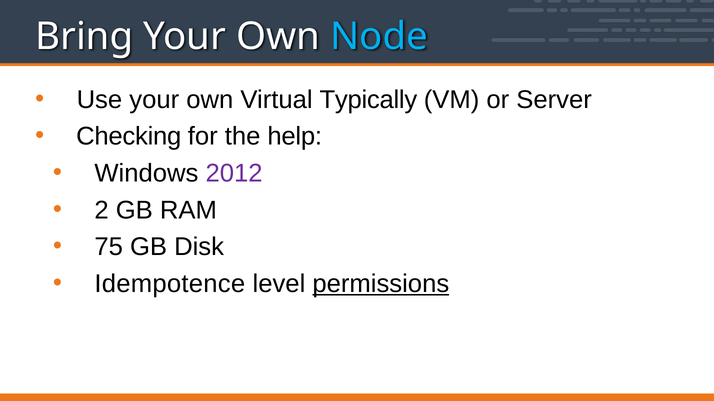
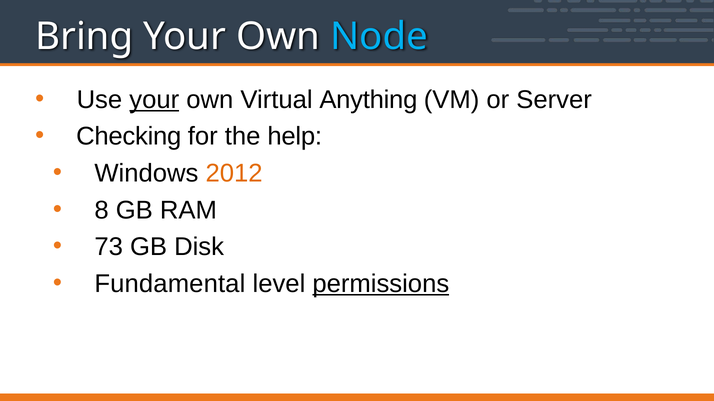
your at (154, 100) underline: none -> present
Typically: Typically -> Anything
2012 colour: purple -> orange
2: 2 -> 8
75: 75 -> 73
Idempotence: Idempotence -> Fundamental
